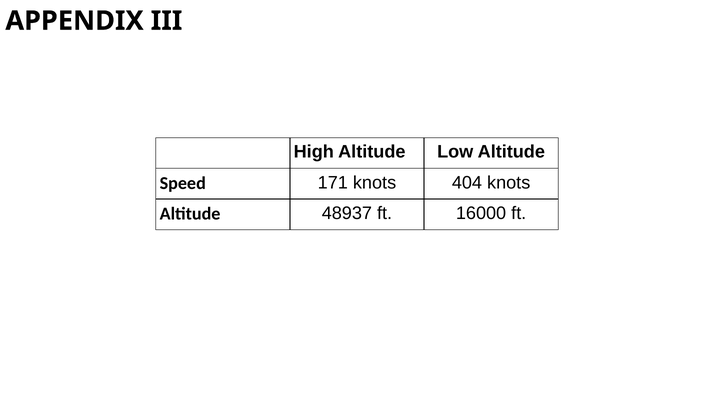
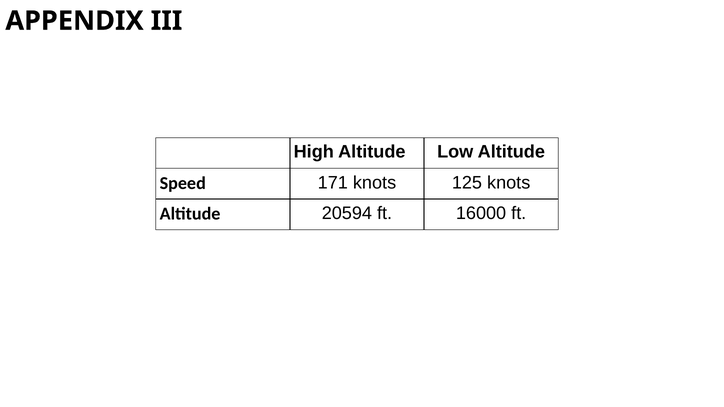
404: 404 -> 125
48937: 48937 -> 20594
